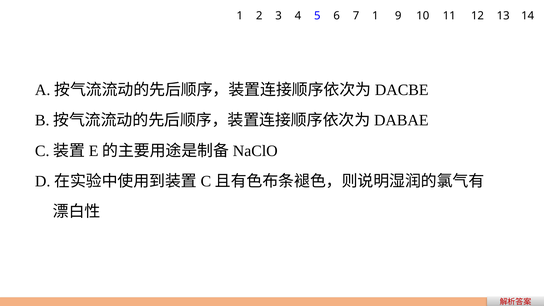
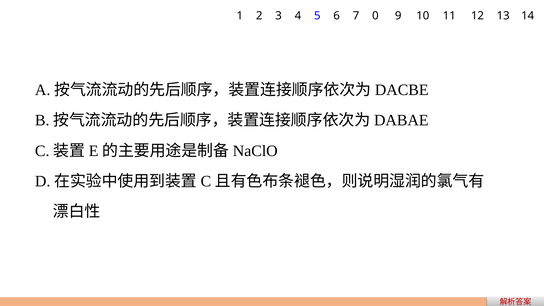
7 1: 1 -> 0
